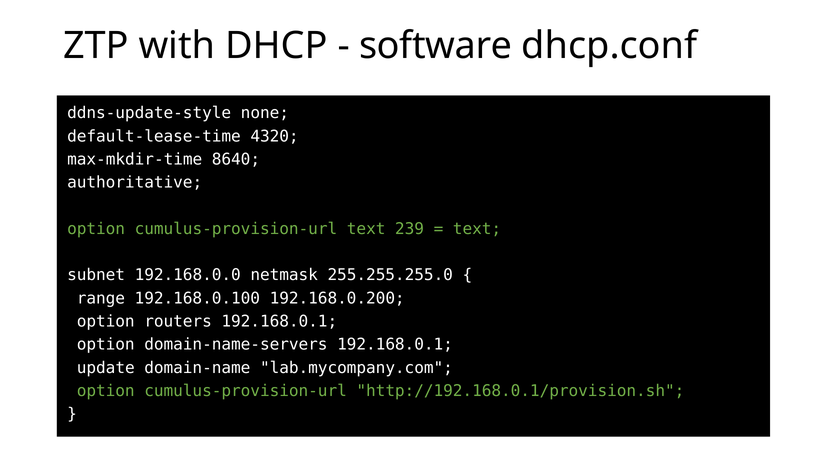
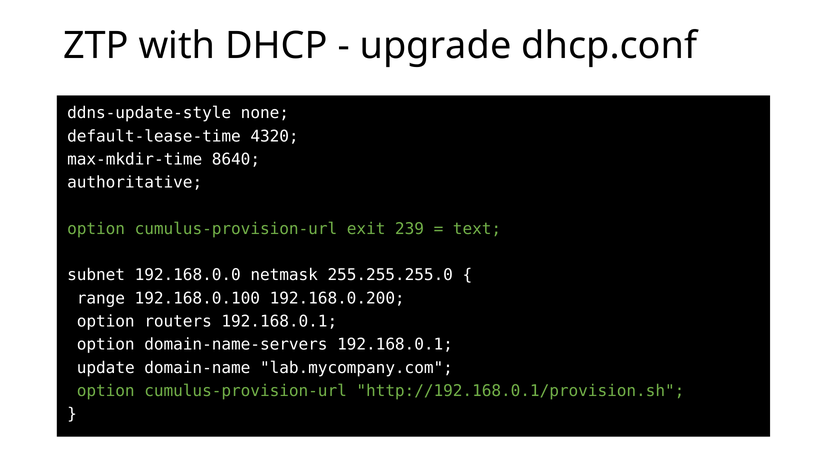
software: software -> upgrade
cumulus-provision-url text: text -> exit
